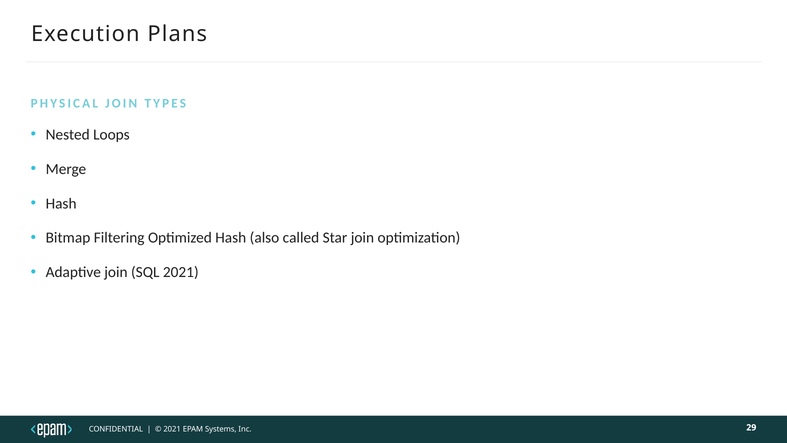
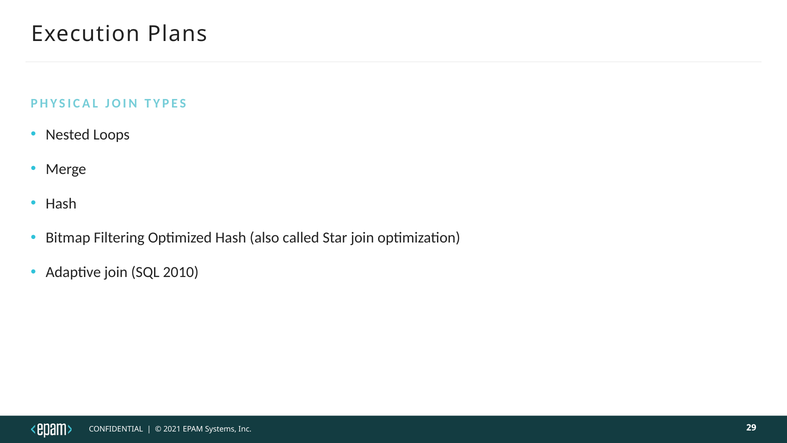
SQL 2021: 2021 -> 2010
